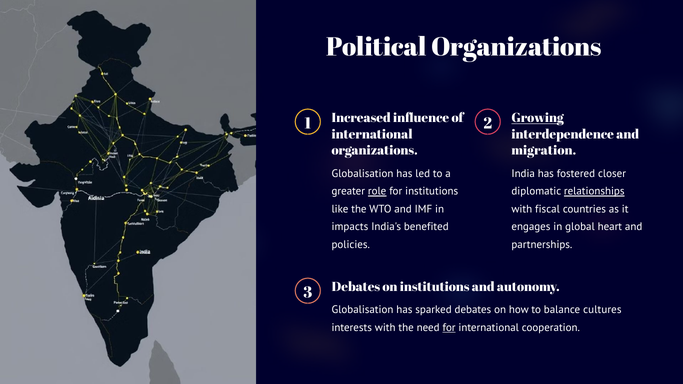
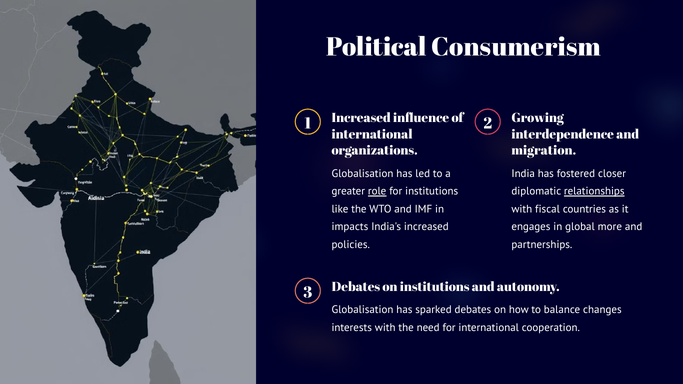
Political Organizations: Organizations -> Consumerism
Growing underline: present -> none
India's benefited: benefited -> increased
heart: heart -> more
cultures: cultures -> changes
for at (449, 328) underline: present -> none
